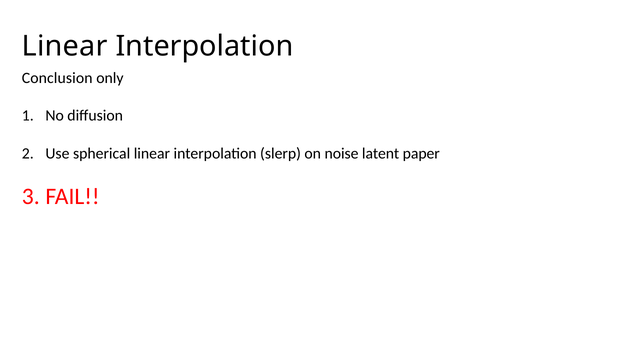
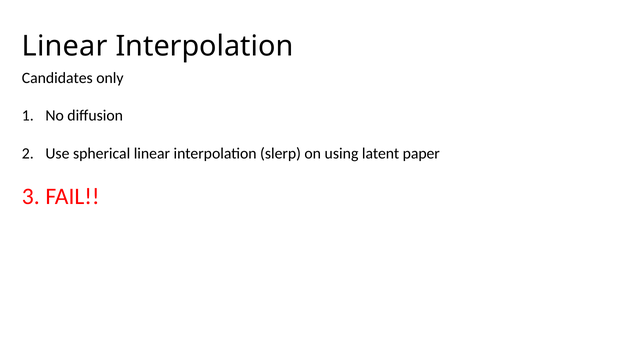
Conclusion: Conclusion -> Candidates
noise: noise -> using
